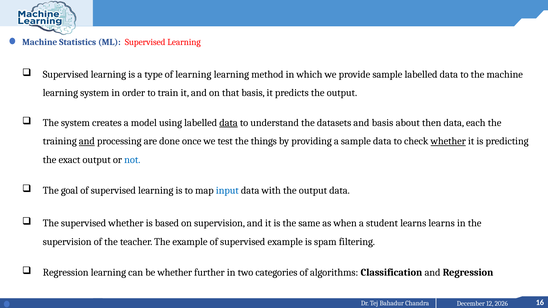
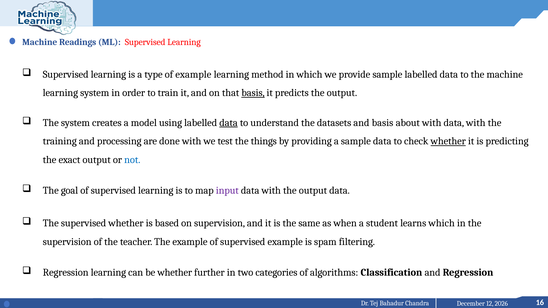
Statistics: Statistics -> Readings
of learning: learning -> example
basis at (253, 93) underline: none -> present
about then: then -> with
each at (476, 123): each -> with
and at (87, 141) underline: present -> none
done once: once -> with
input colour: blue -> purple
learns learns: learns -> which
